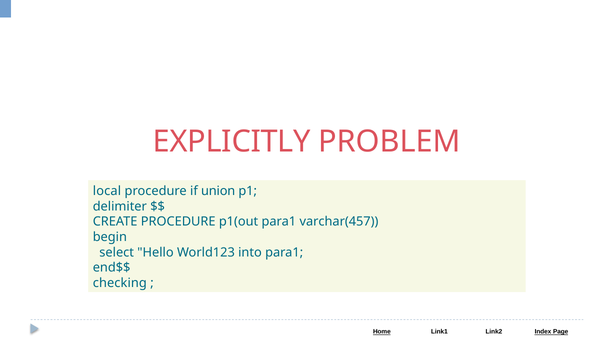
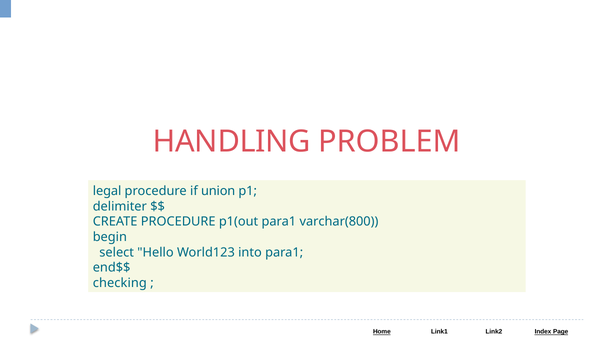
EXPLICITLY: EXPLICITLY -> HANDLING
local: local -> legal
varchar(457: varchar(457 -> varchar(800
